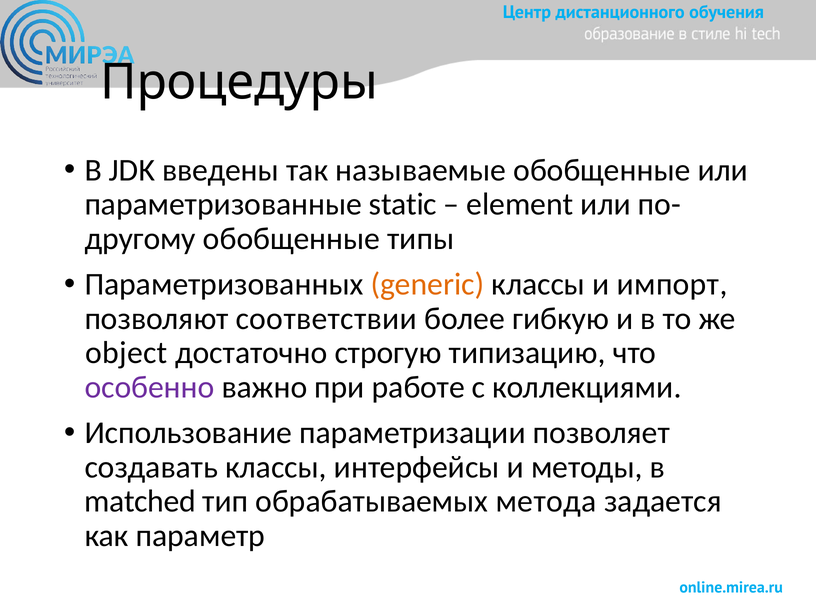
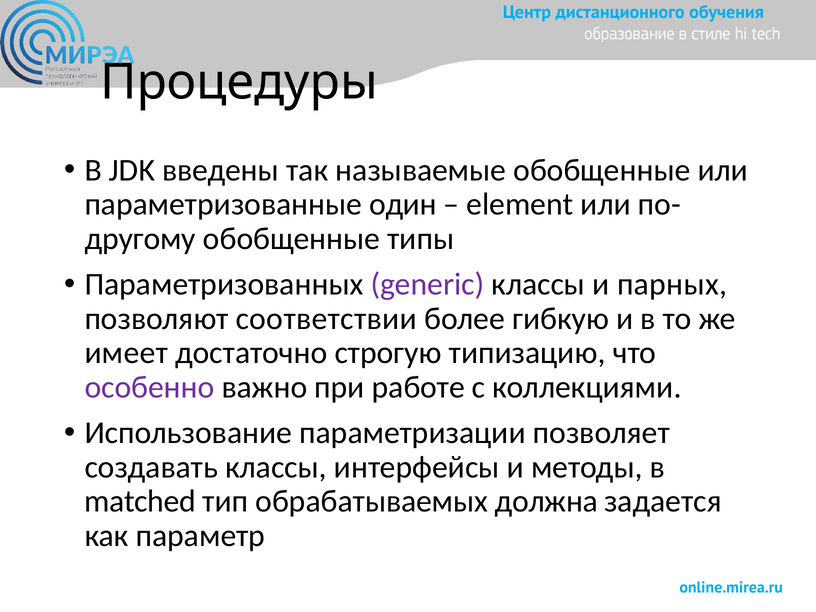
static: static -> один
generic colour: orange -> purple
импорт: импорт -> парных
object: object -> имеет
метода: метода -> должна
